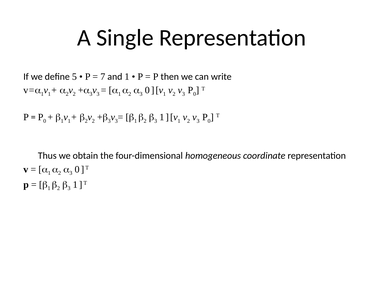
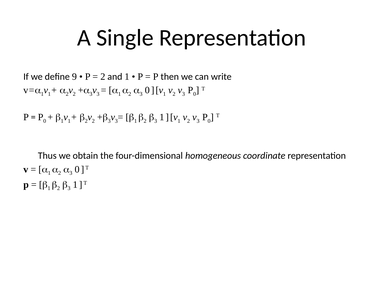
5: 5 -> 9
7 at (103, 77): 7 -> 2
